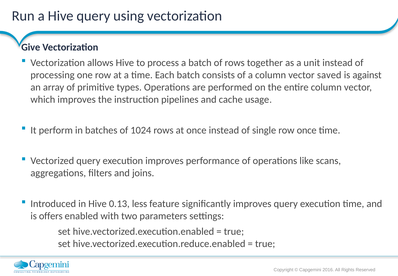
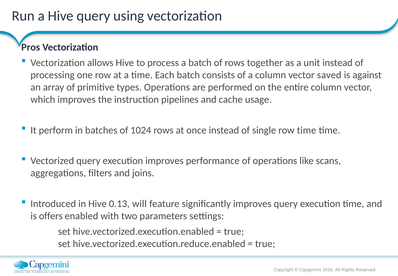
Give: Give -> Pros
row once: once -> time
less: less -> will
